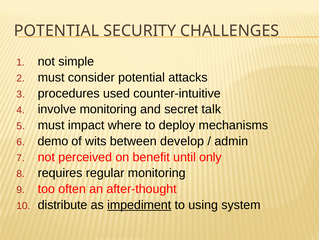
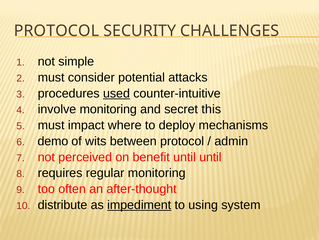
POTENTIAL at (57, 31): POTENTIAL -> PROTOCOL
used underline: none -> present
talk: talk -> this
between develop: develop -> protocol
until only: only -> until
